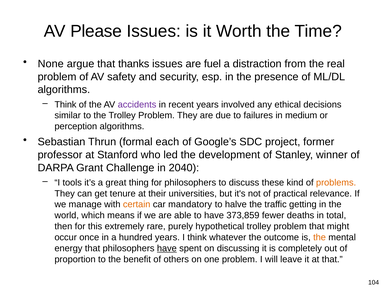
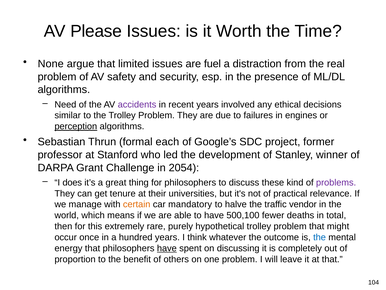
thanks: thanks -> limited
Think at (65, 104): Think -> Need
medium: medium -> engines
perception underline: none -> present
2040: 2040 -> 2054
tools: tools -> does
problems colour: orange -> purple
getting: getting -> vendor
373,859: 373,859 -> 500,100
the at (320, 237) colour: orange -> blue
